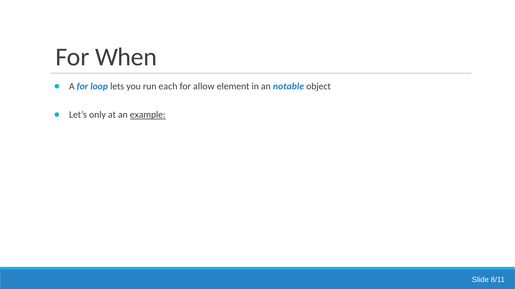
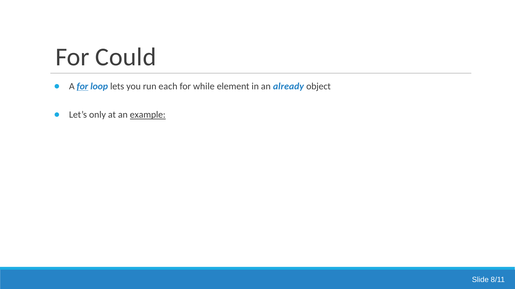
When: When -> Could
for at (82, 87) underline: none -> present
allow: allow -> while
notable: notable -> already
